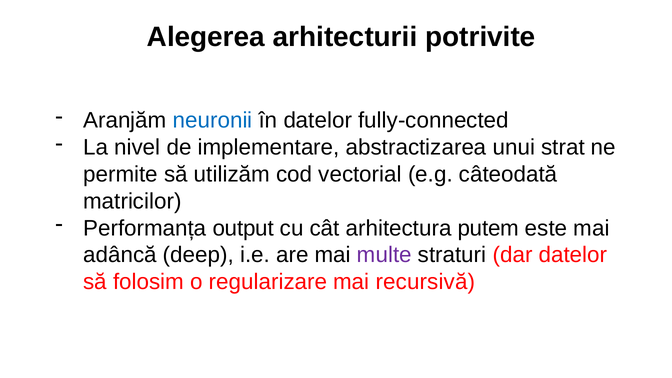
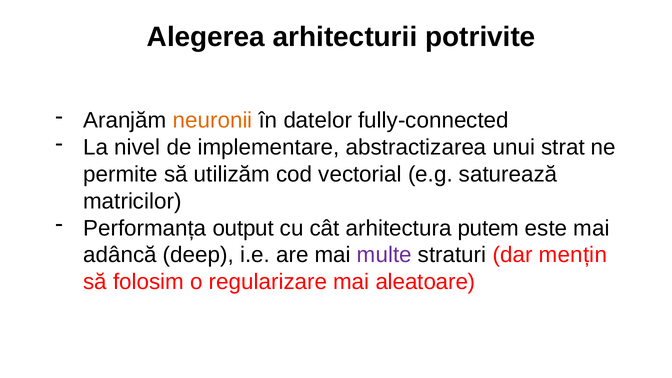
neuronii colour: blue -> orange
câteodată: câteodată -> saturează
dar datelor: datelor -> mențin
recursivă: recursivă -> aleatoare
